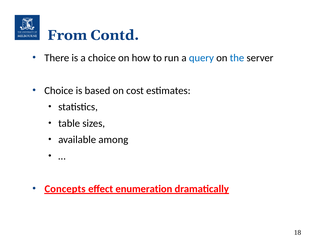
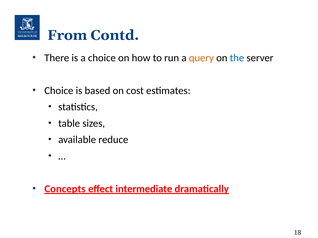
query colour: blue -> orange
among: among -> reduce
enumeration: enumeration -> intermediate
